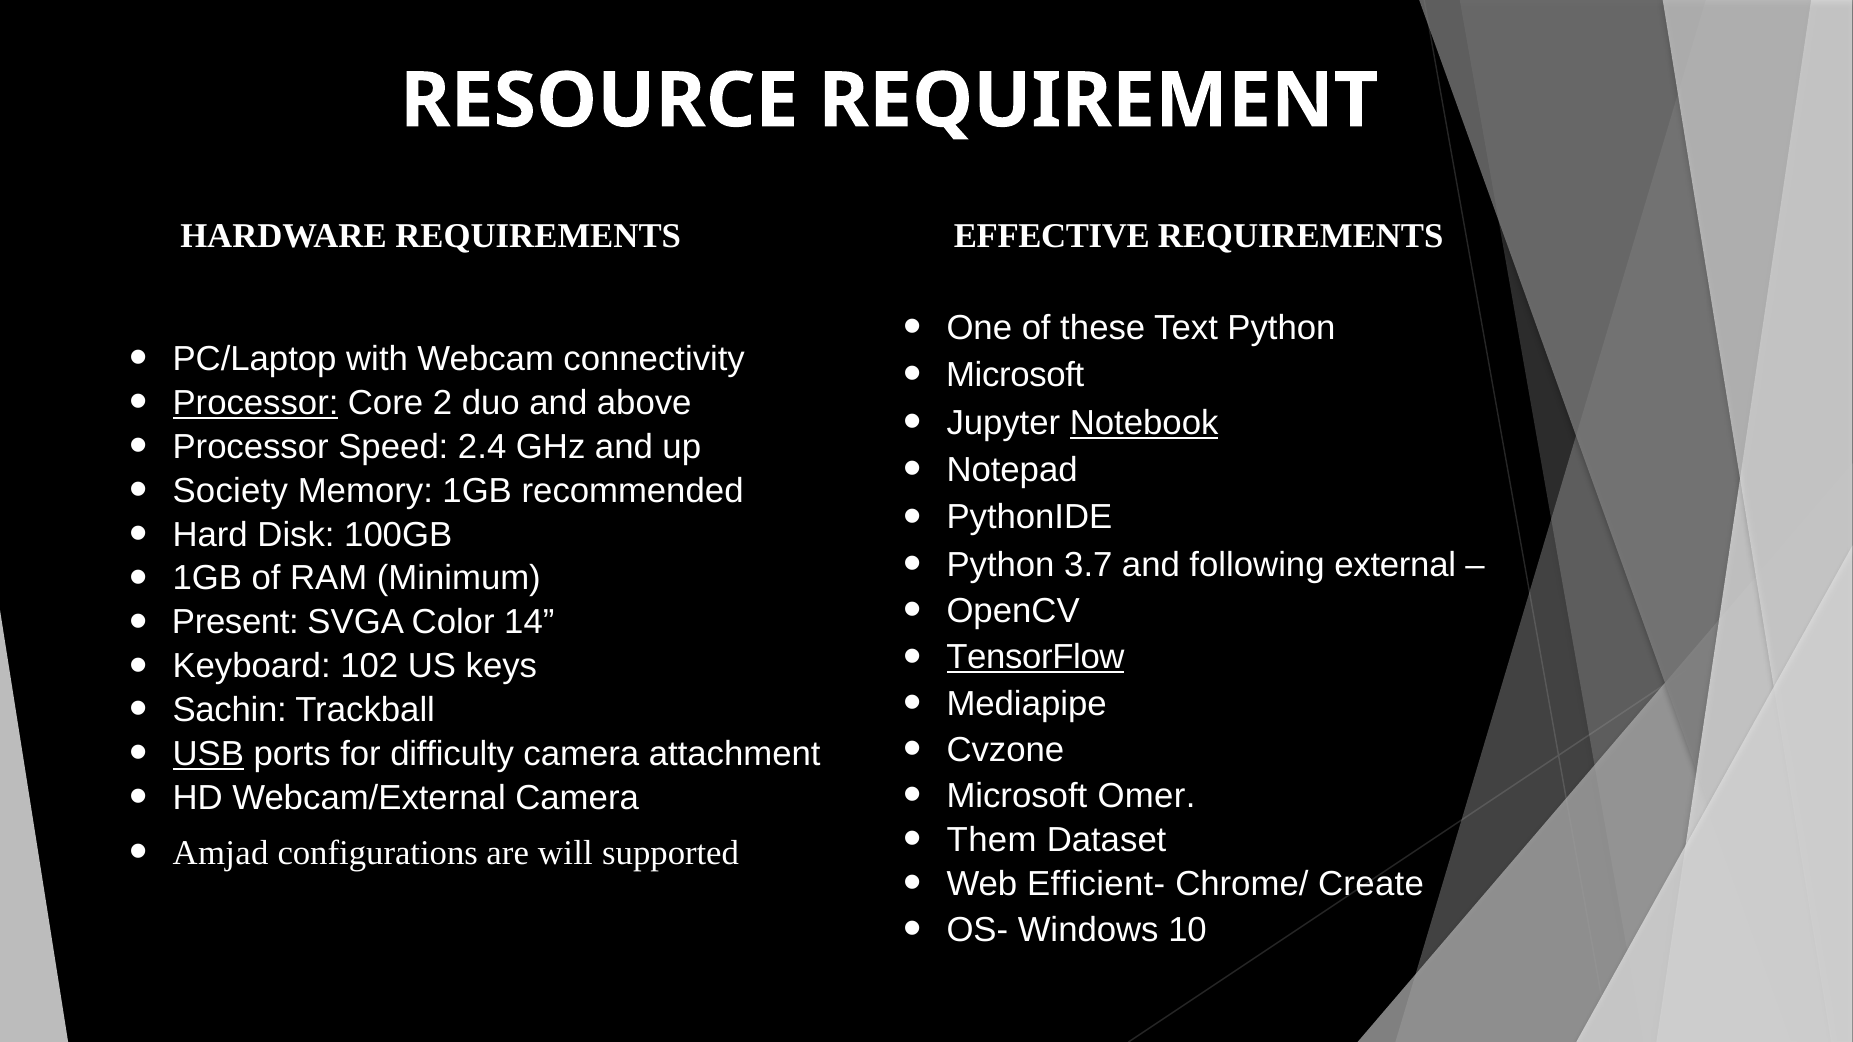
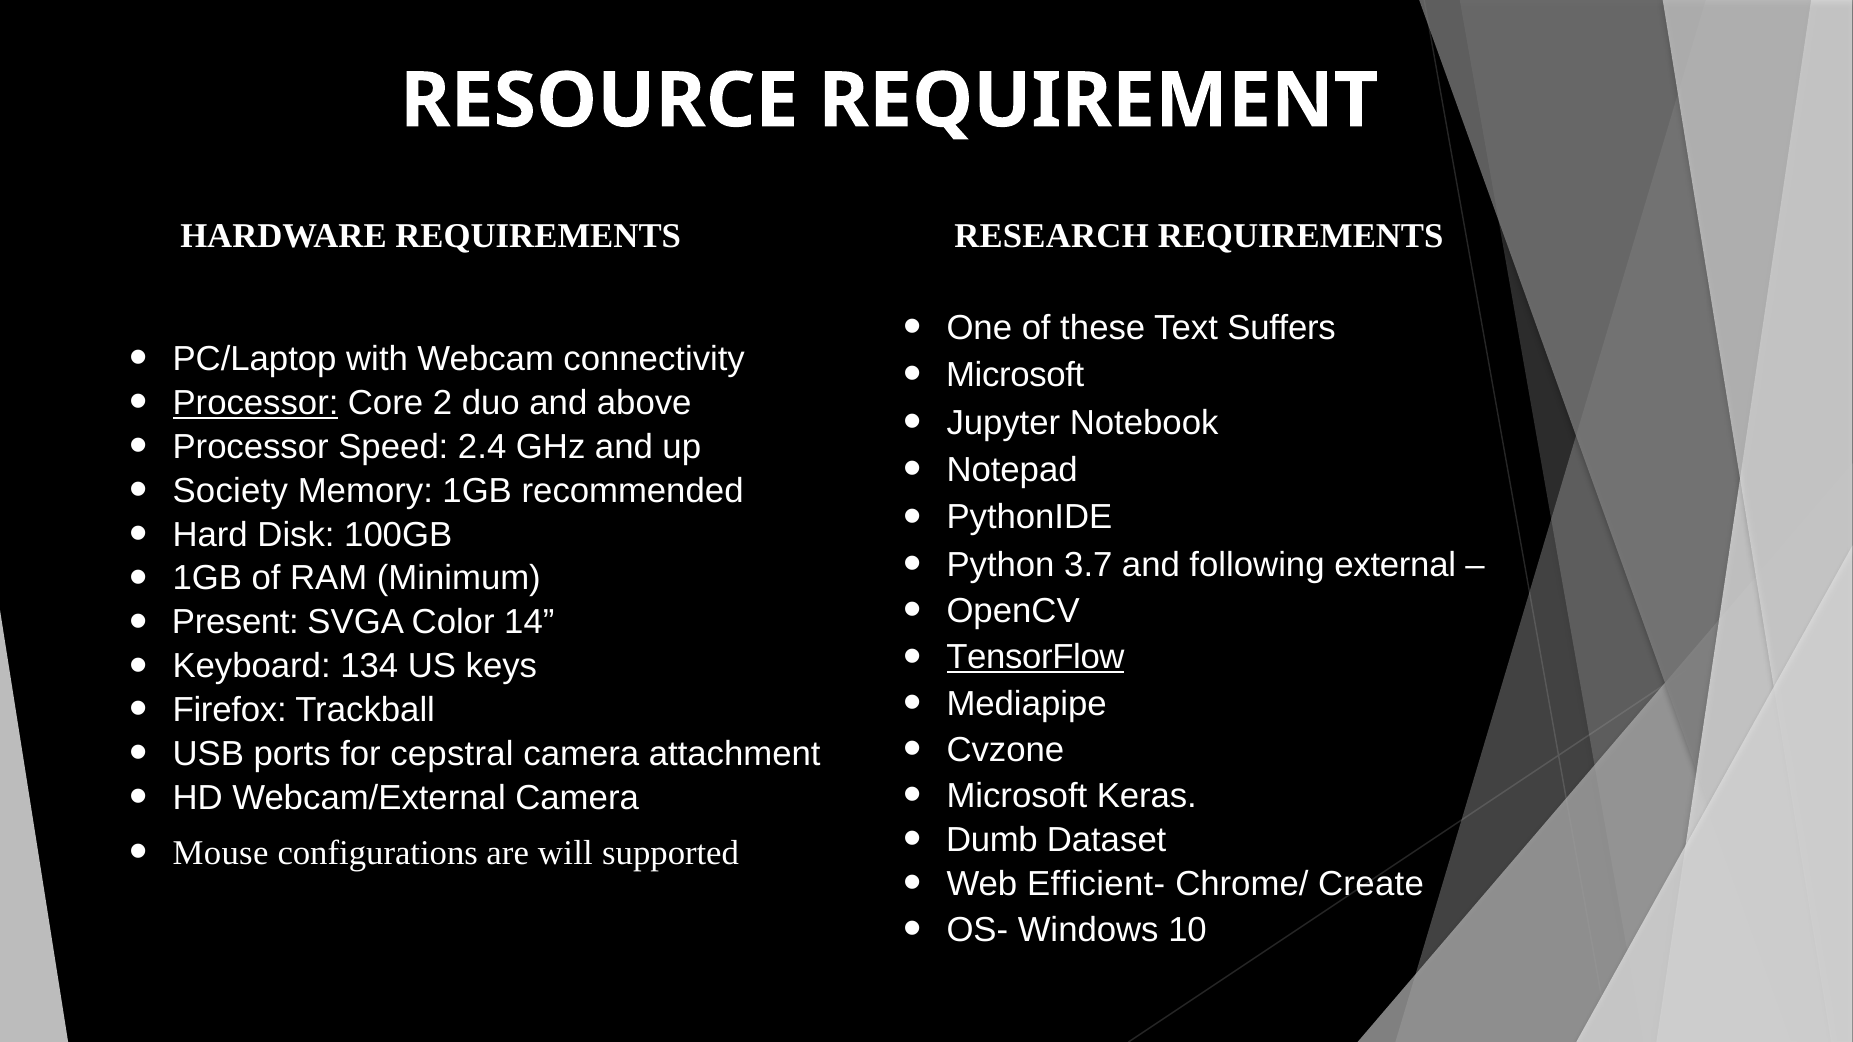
EFFECTIVE: EFFECTIVE -> RESEARCH
Text Python: Python -> Suffers
Notebook underline: present -> none
102: 102 -> 134
Sachin: Sachin -> Firefox
USB underline: present -> none
difficulty: difficulty -> cepstral
Omer: Omer -> Keras
Them: Them -> Dumb
Amjad: Amjad -> Mouse
